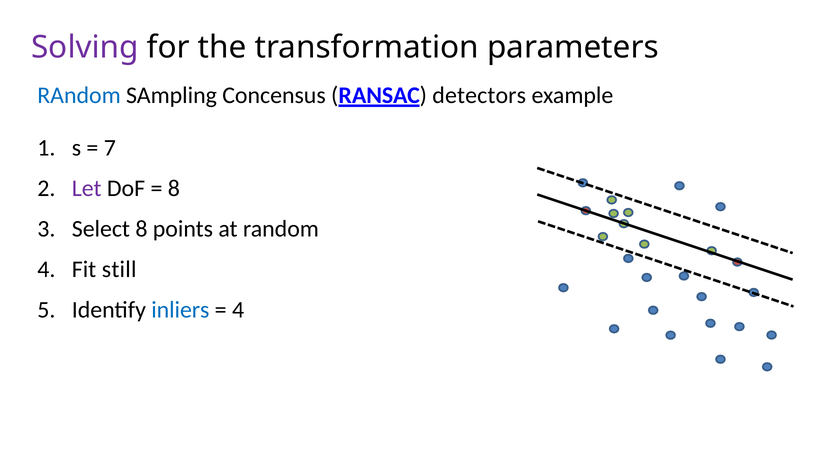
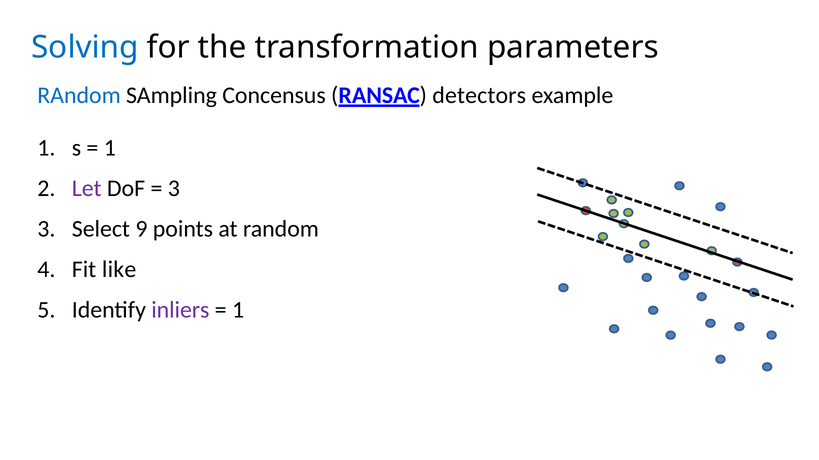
Solving colour: purple -> blue
7 at (110, 148): 7 -> 1
8 at (174, 189): 8 -> 3
Select 8: 8 -> 9
still: still -> like
inliers colour: blue -> purple
4 at (238, 310): 4 -> 1
